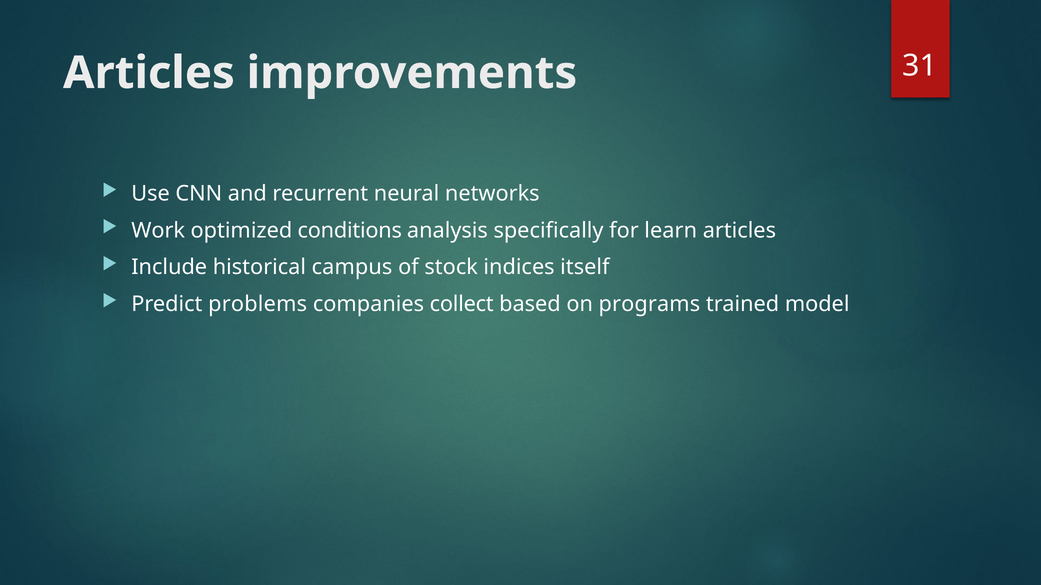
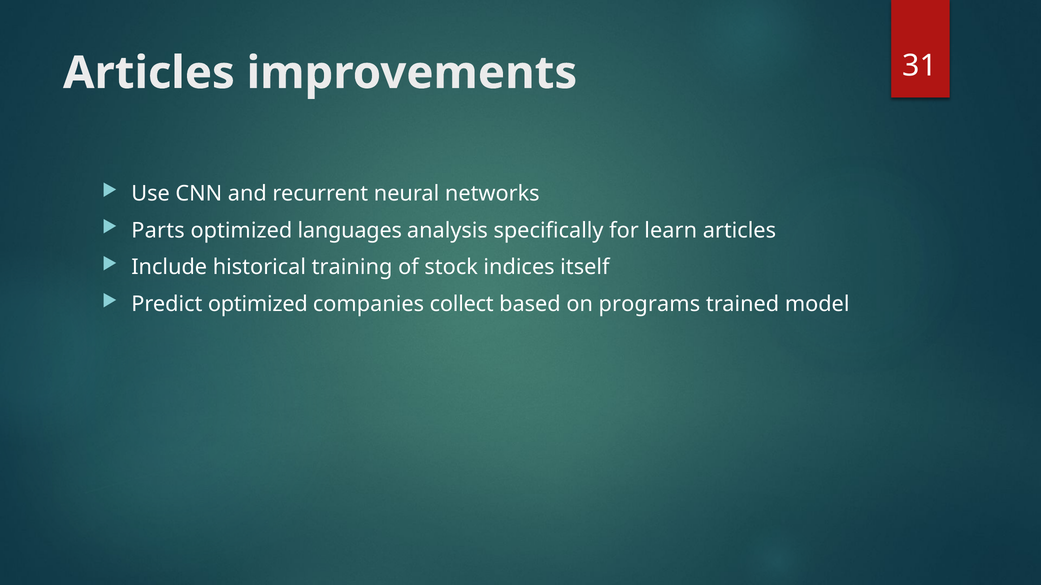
Work: Work -> Parts
conditions: conditions -> languages
campus: campus -> training
Predict problems: problems -> optimized
